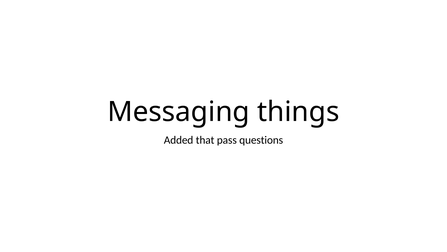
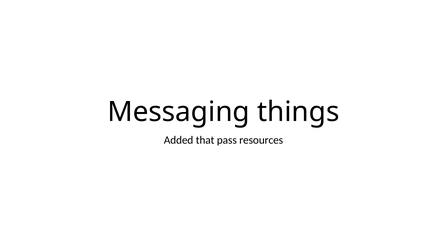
questions: questions -> resources
